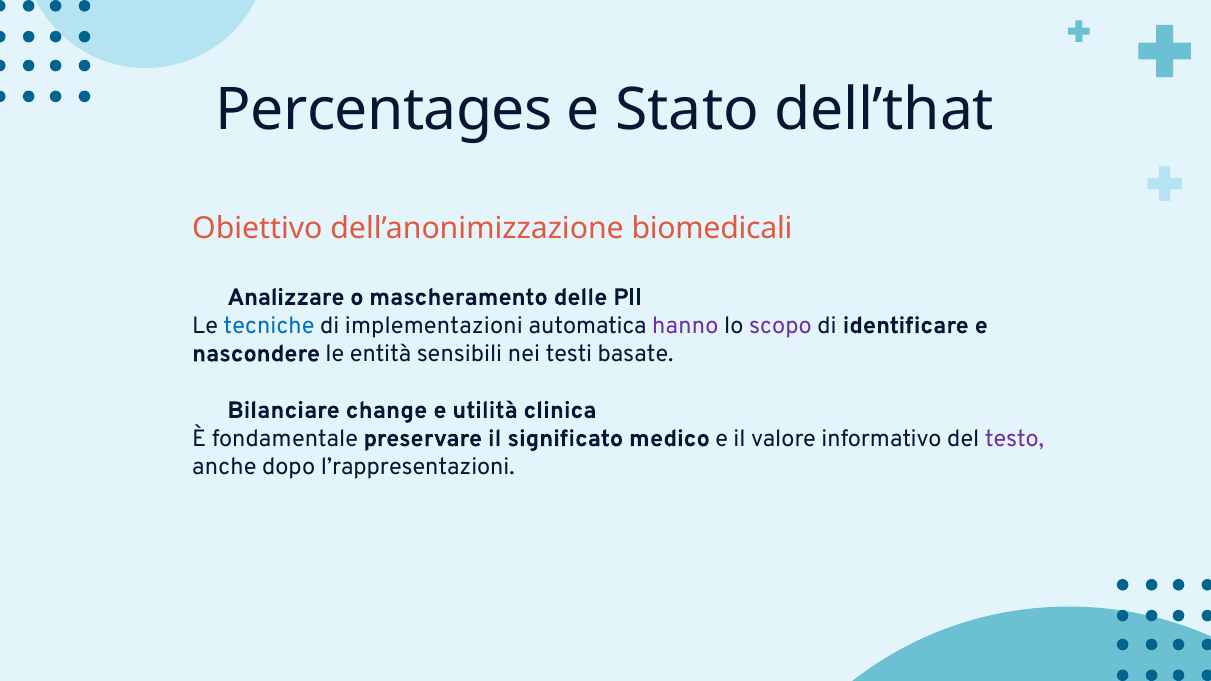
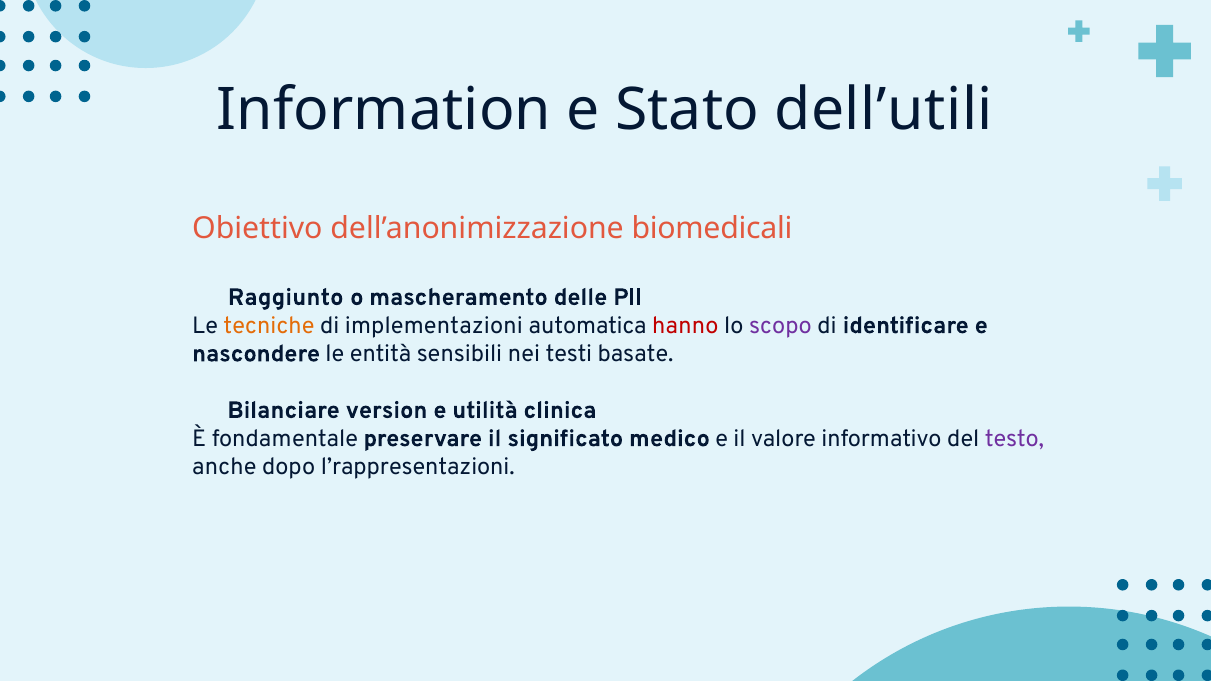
Percentages: Percentages -> Information
dell’that: dell’that -> dell’utili
Analizzare: Analizzare -> Raggiunto
tecniche colour: blue -> orange
hanno colour: purple -> red
change: change -> version
